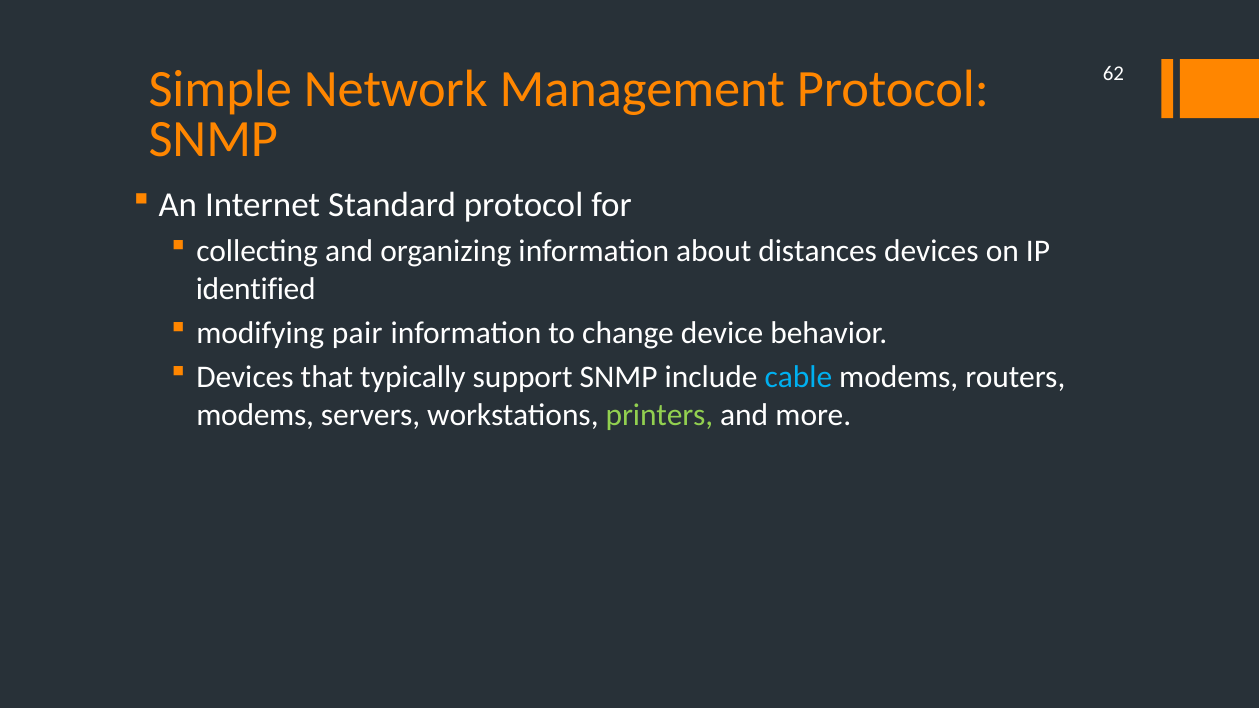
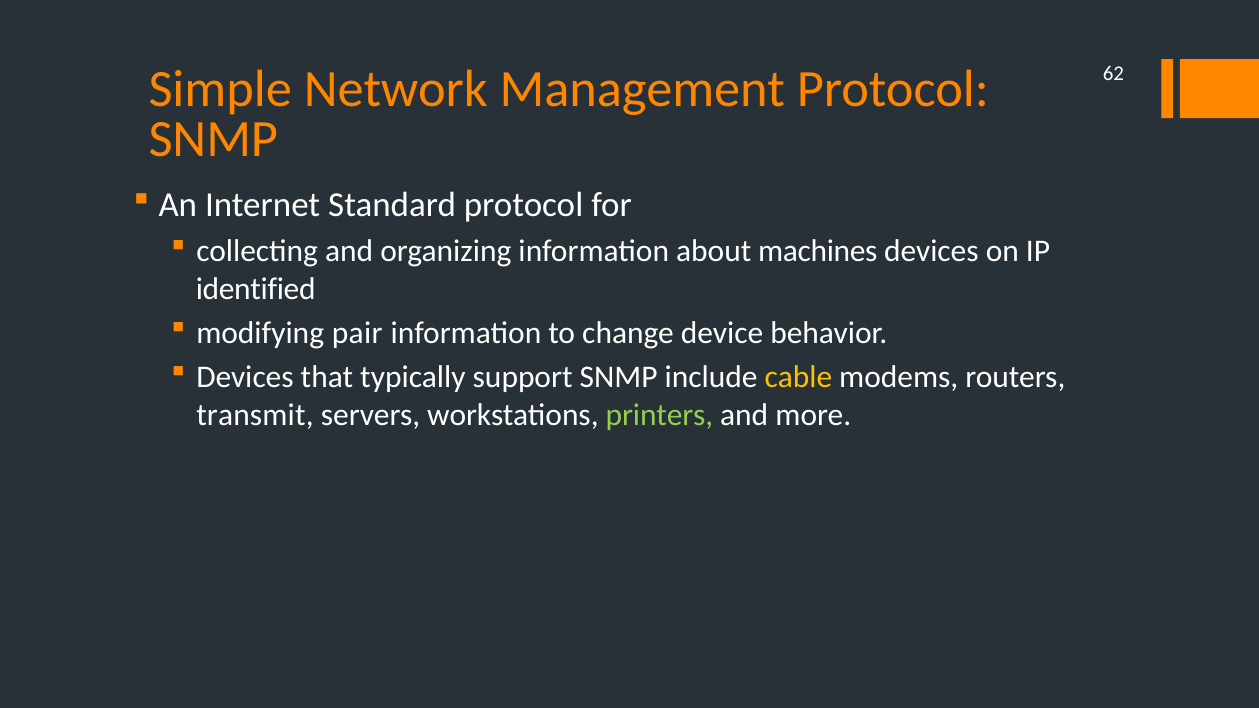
distances: distances -> machines
cable colour: light blue -> yellow
modems at (255, 415): modems -> transmit
